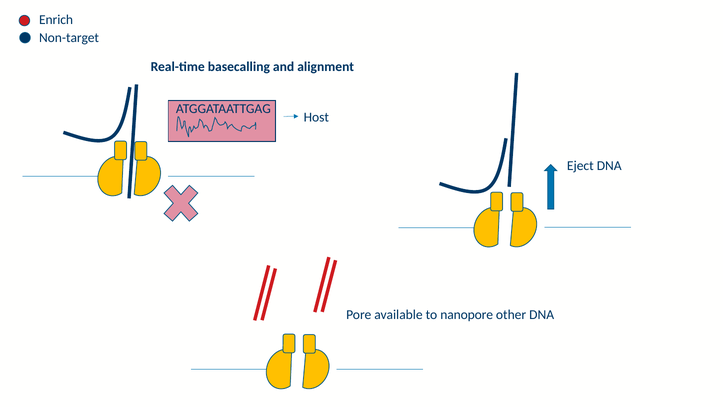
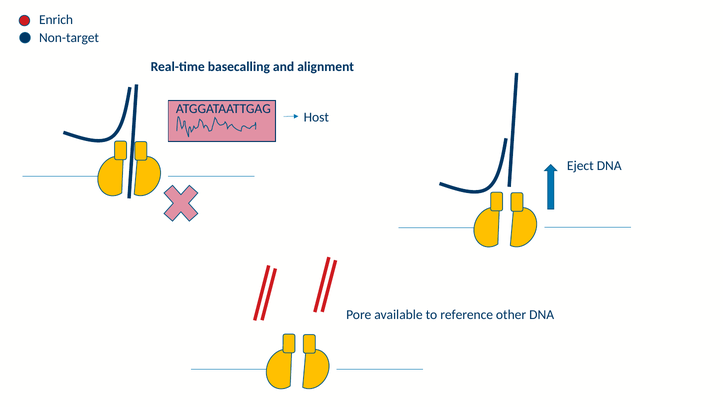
nanopore: nanopore -> reference
